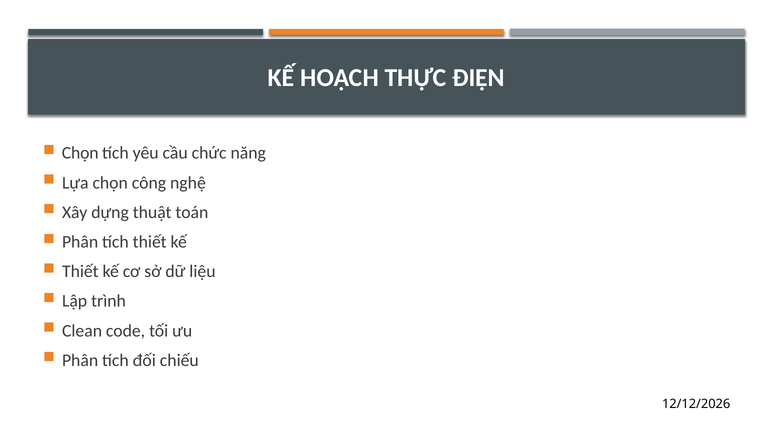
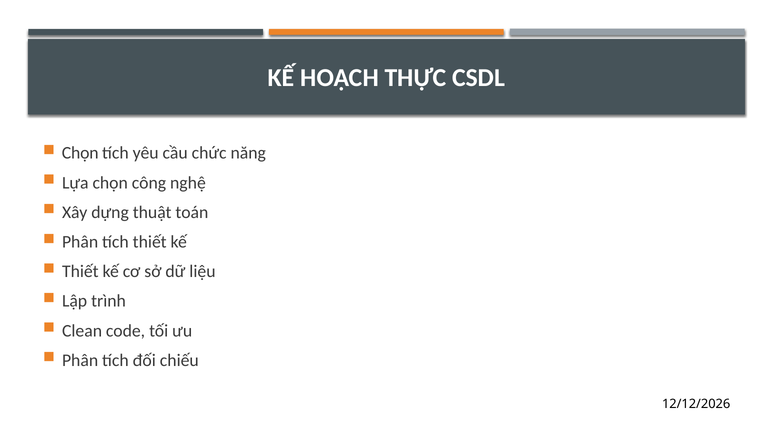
ĐIỆN: ĐIỆN -> CSDL
